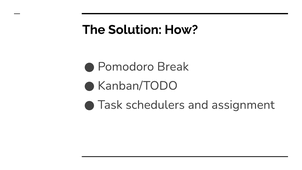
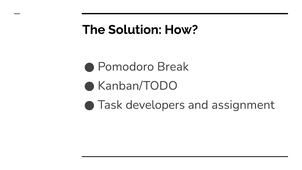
schedulers: schedulers -> developers
